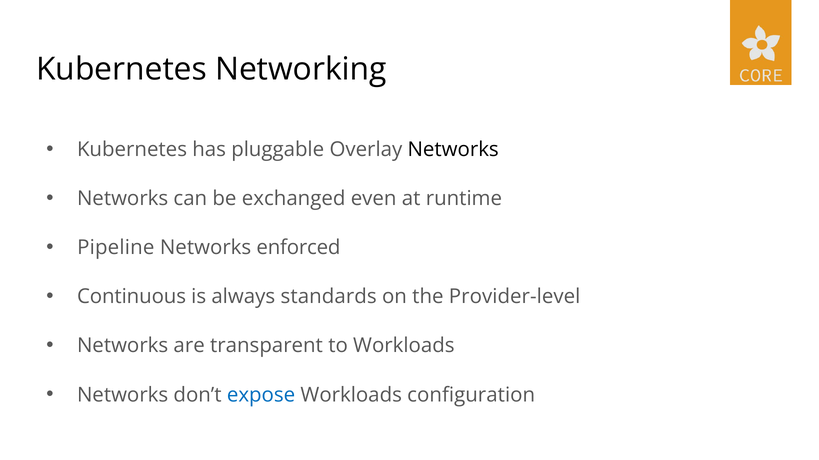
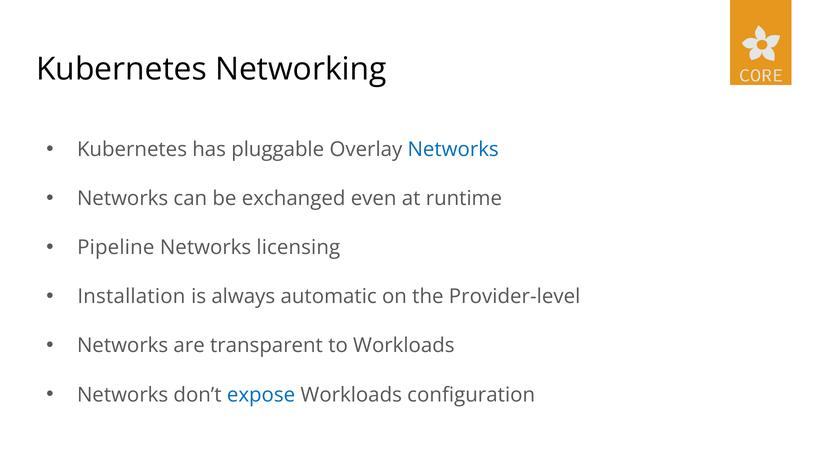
Networks at (453, 150) colour: black -> blue
enforced: enforced -> licensing
Continuous: Continuous -> Installation
standards: standards -> automatic
